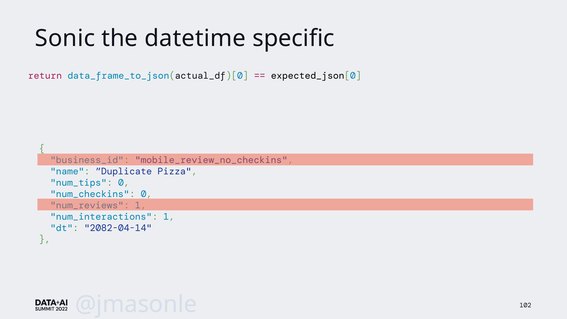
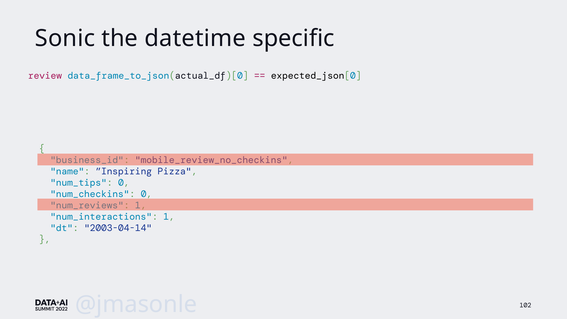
return: return -> review
”Duplicate: ”Duplicate -> ”Inspiring
2082-04-14: 2082-04-14 -> 2003-04-14
